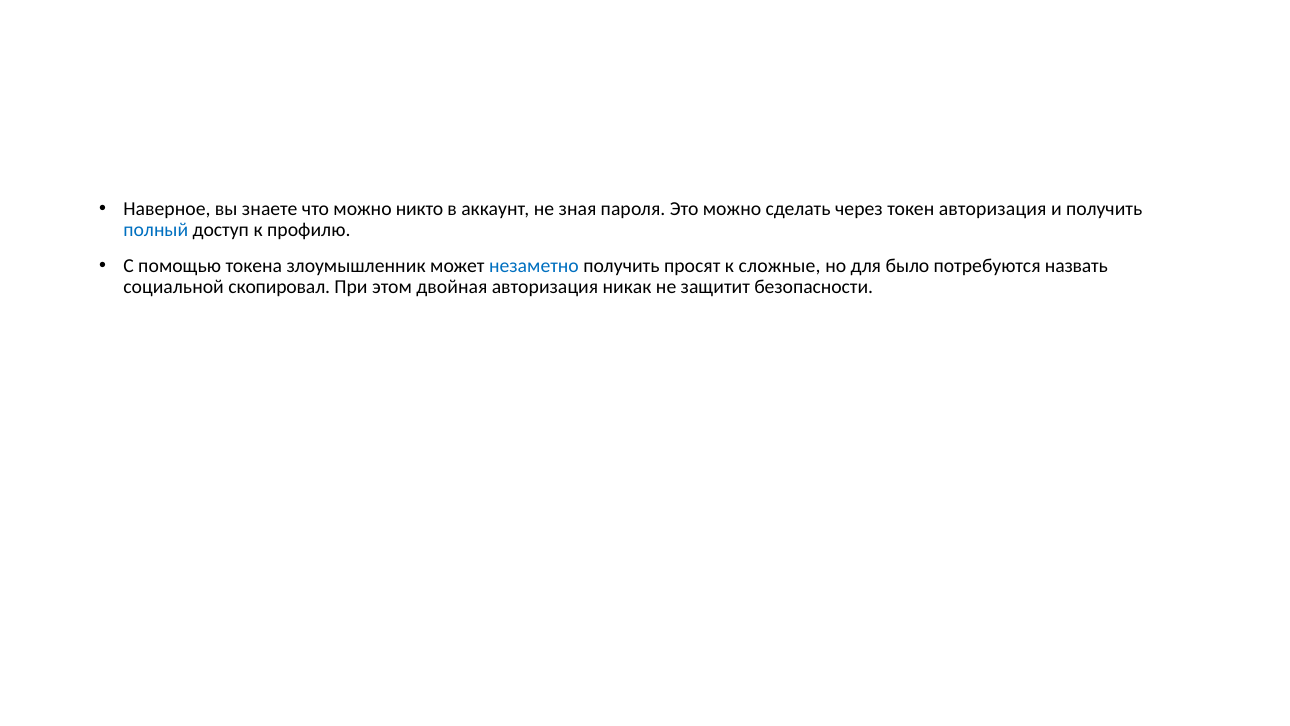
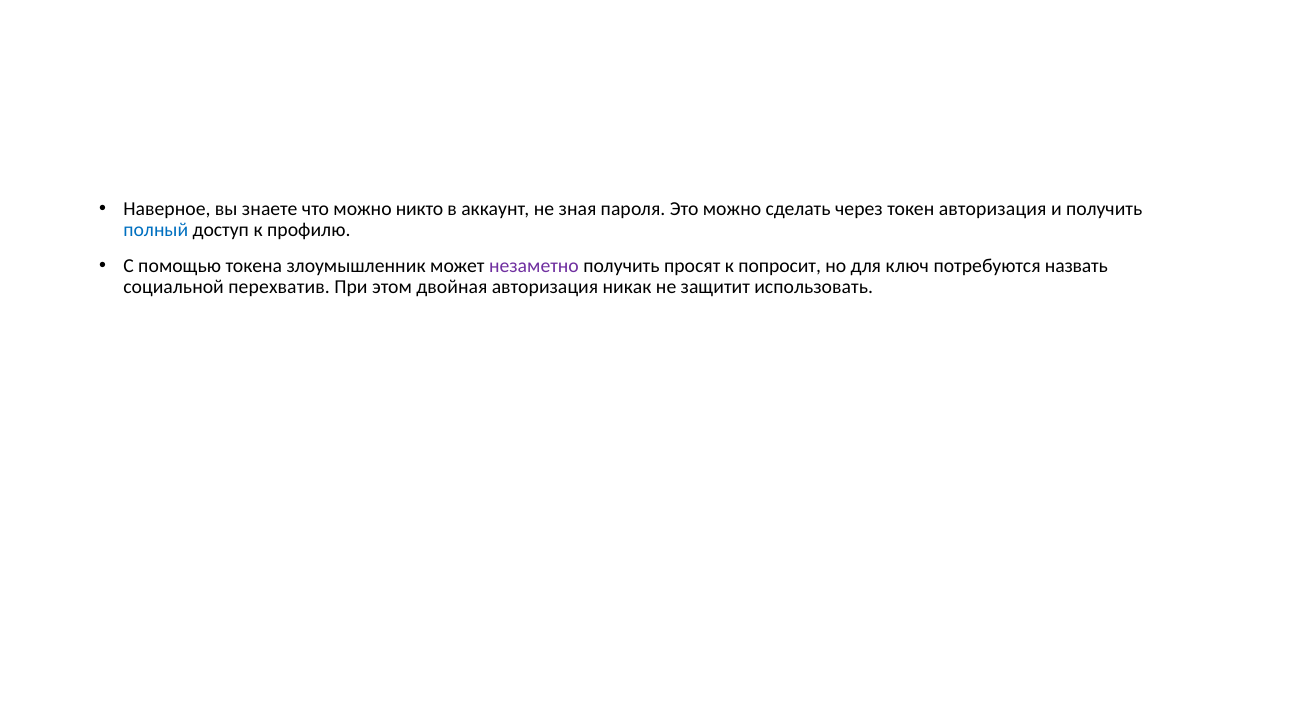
незаметно colour: blue -> purple
сложные: сложные -> попросит
было: было -> ключ
скопировал: скопировал -> перехватив
безопасности: безопасности -> использовать
